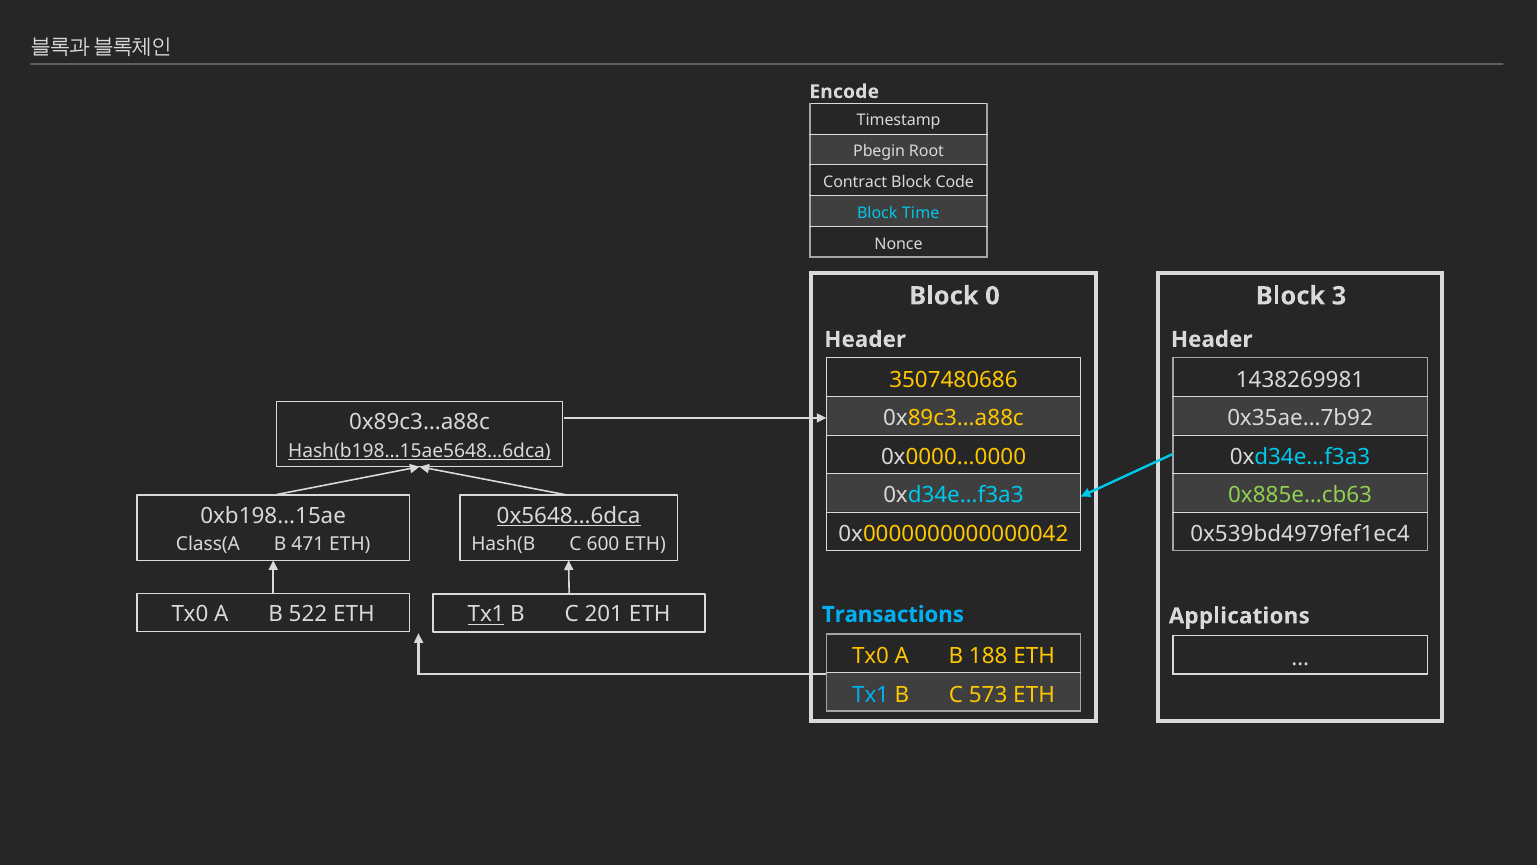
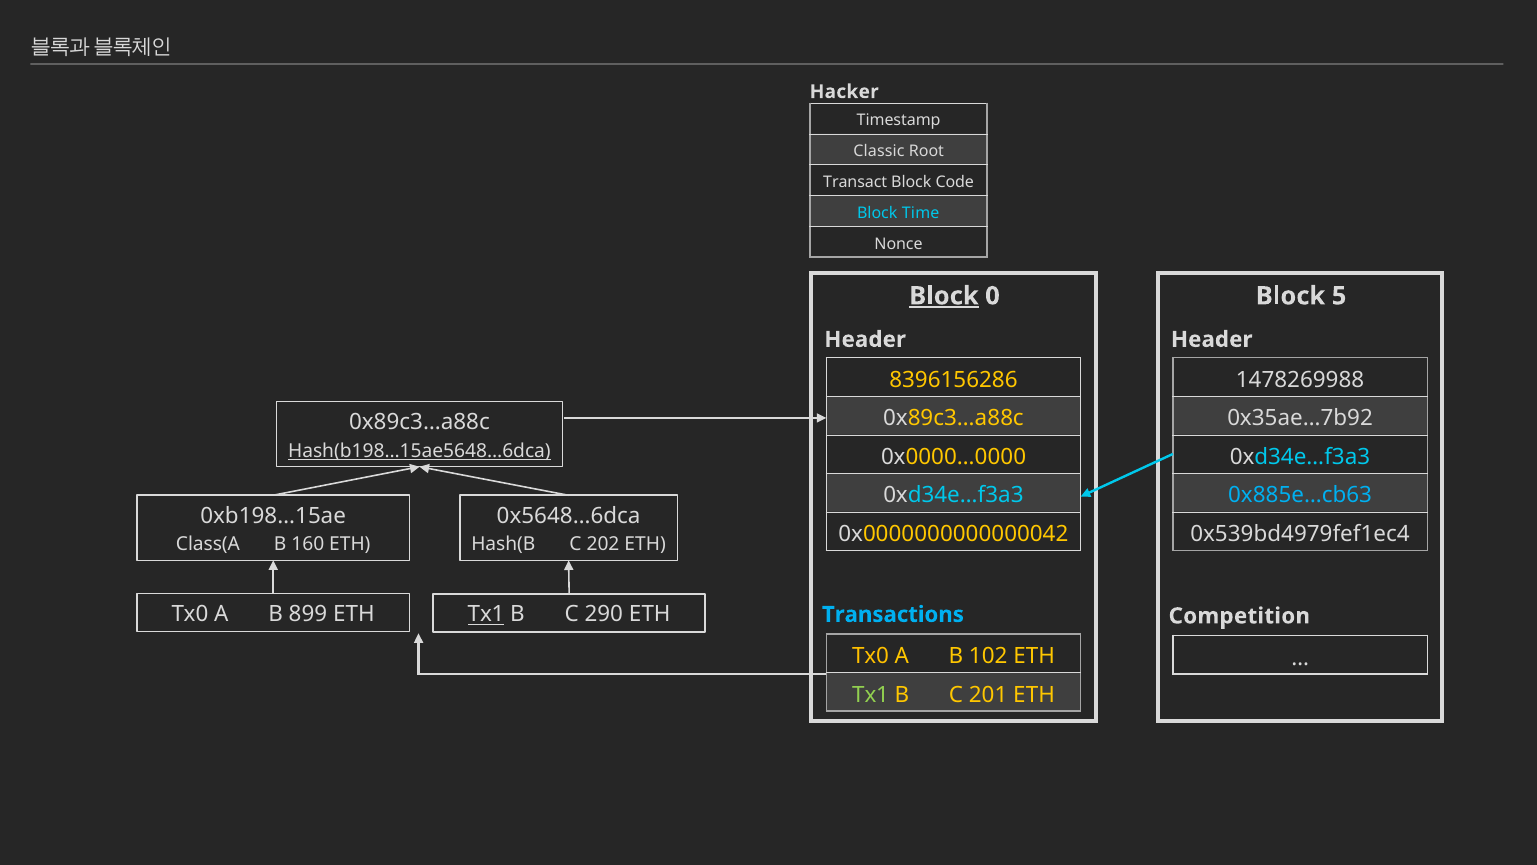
Encode: Encode -> Hacker
Pbegin: Pbegin -> Classic
Contract: Contract -> Transact
Block at (944, 296) underline: none -> present
3: 3 -> 5
3507480686: 3507480686 -> 8396156286
1438269981: 1438269981 -> 1478269988
0x885e…cb63 colour: light green -> light blue
0x5648…6dca underline: present -> none
471: 471 -> 160
600: 600 -> 202
201: 201 -> 290
522: 522 -> 899
Applications: Applications -> Competition
188: 188 -> 102
Tx1 at (871, 694) colour: light blue -> light green
573: 573 -> 201
